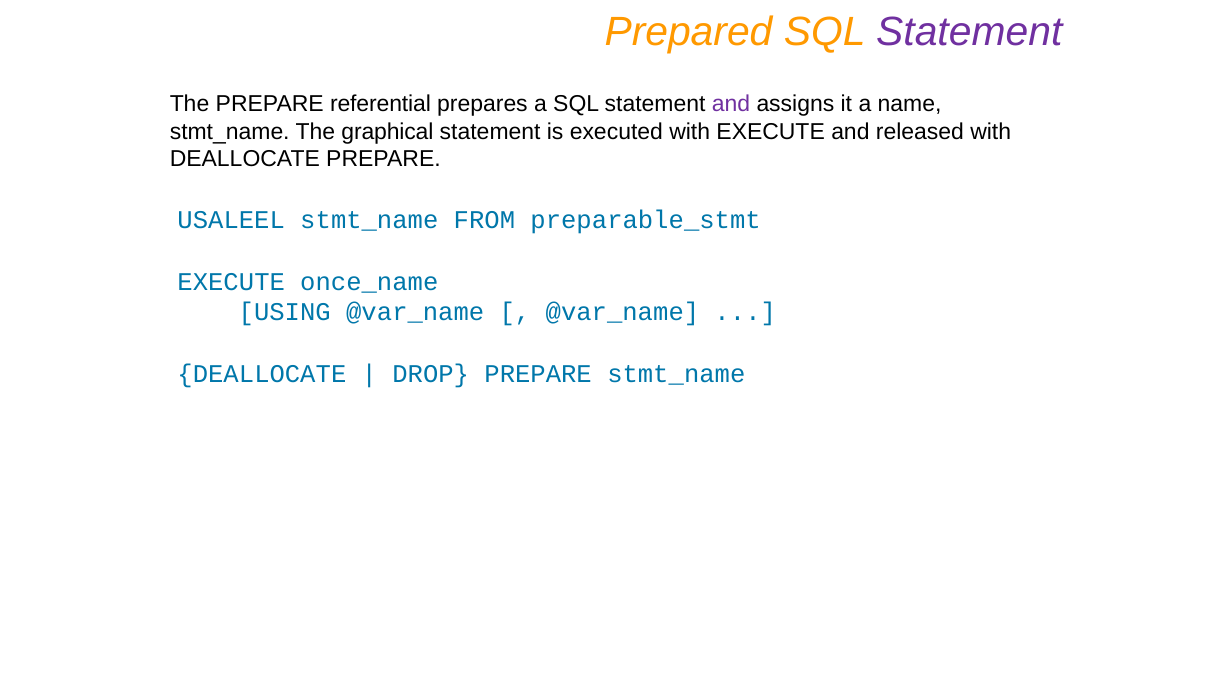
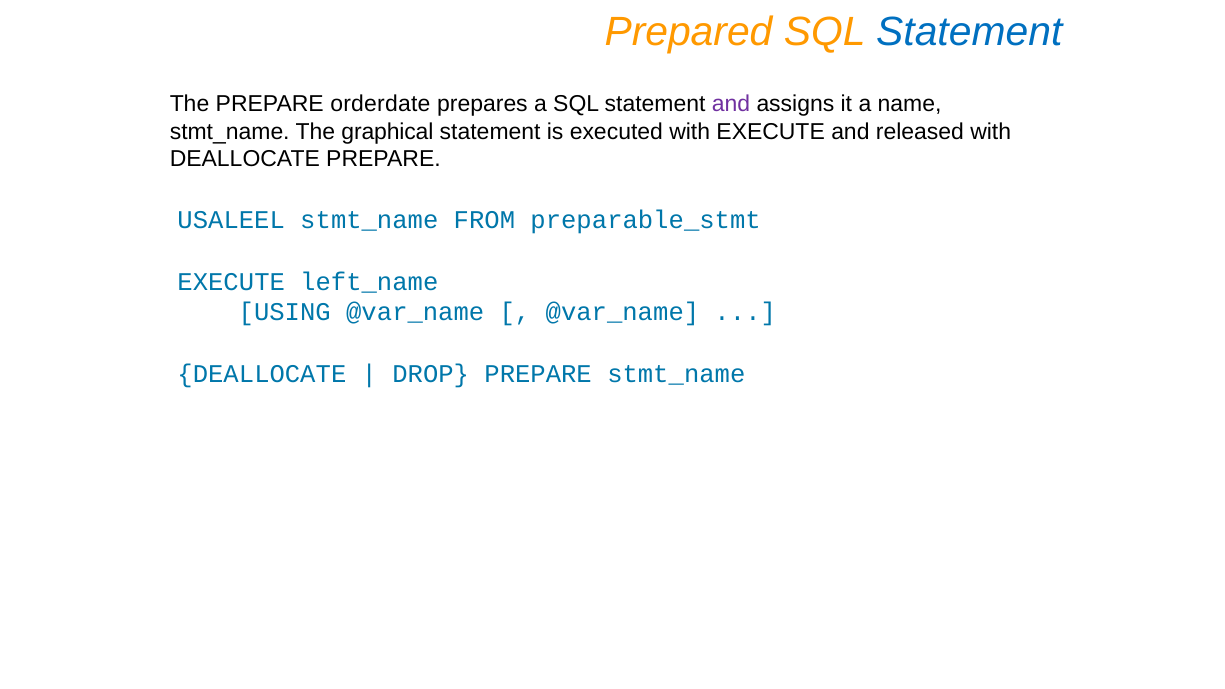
Statement at (969, 32) colour: purple -> blue
referential: referential -> orderdate
once_name: once_name -> left_name
